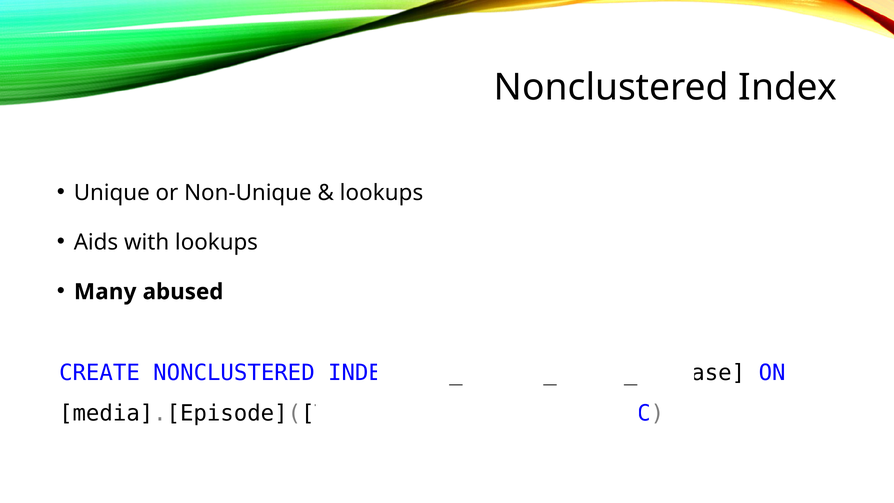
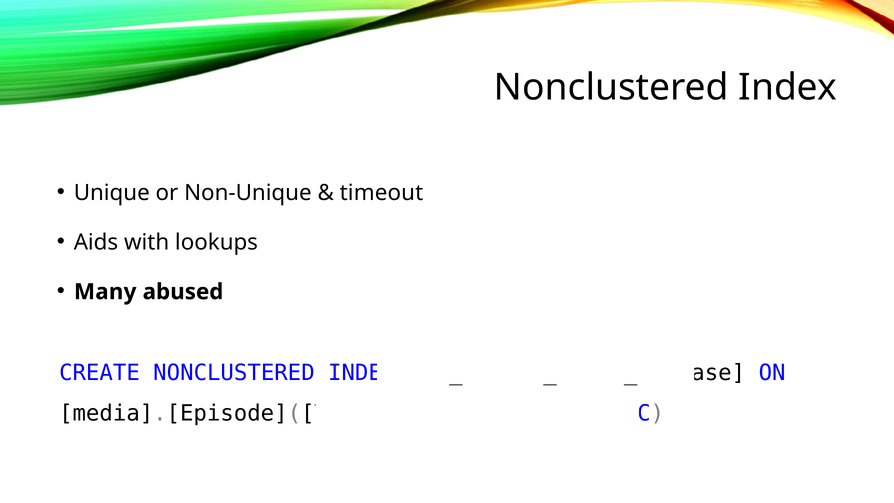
lookups at (381, 193): lookups -> timeout
